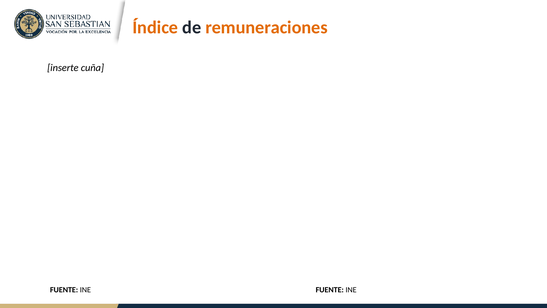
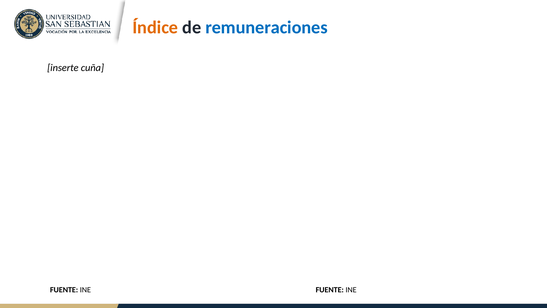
remuneraciones colour: orange -> blue
